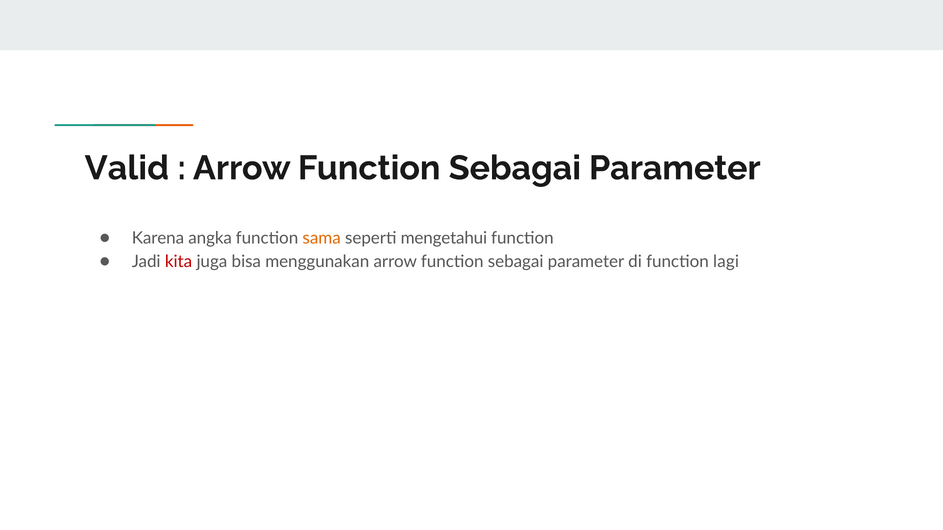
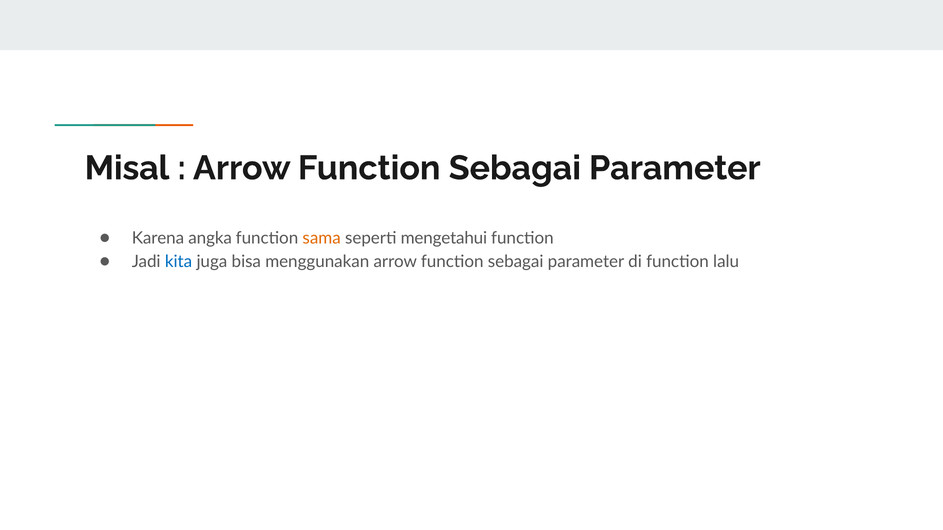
Valid: Valid -> Misal
kita colour: red -> blue
lagi: lagi -> lalu
